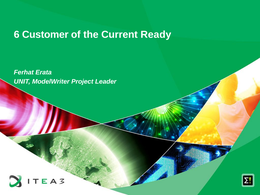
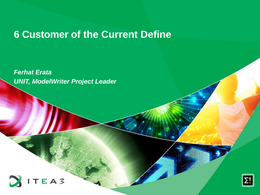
Ready: Ready -> Define
